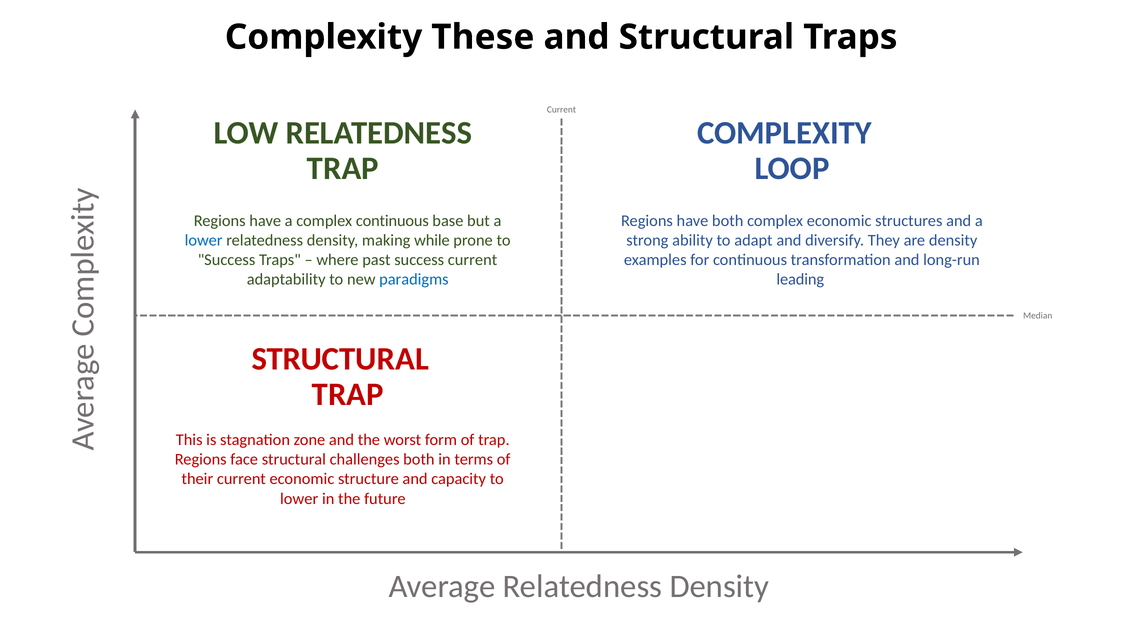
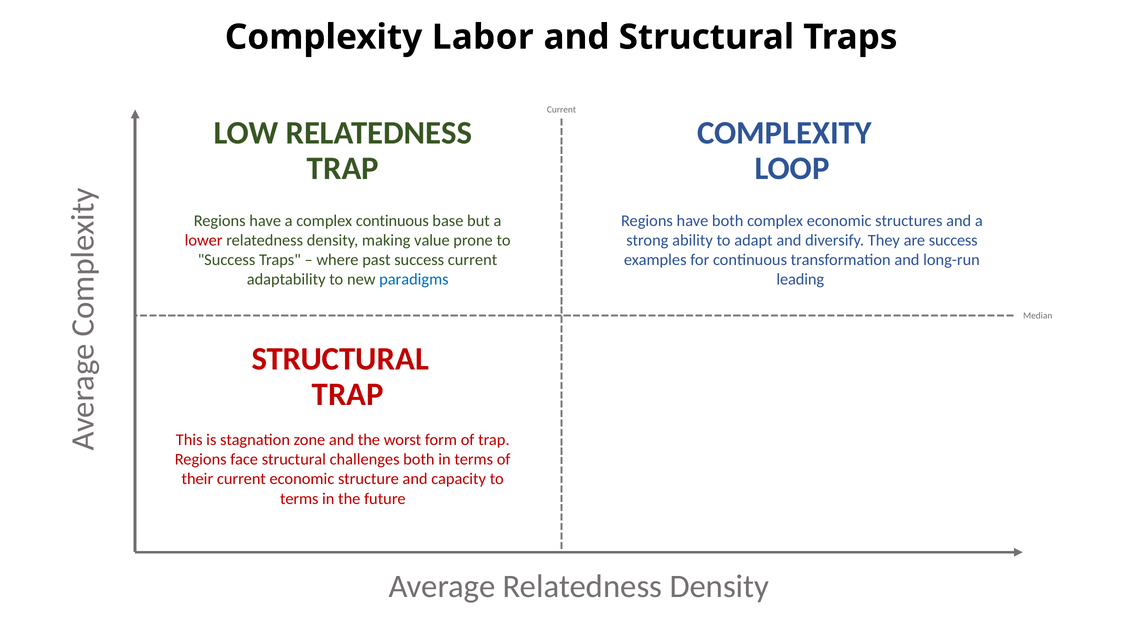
These: These -> Labor
lower at (204, 241) colour: blue -> red
while: while -> value
are density: density -> success
lower at (299, 499): lower -> terms
